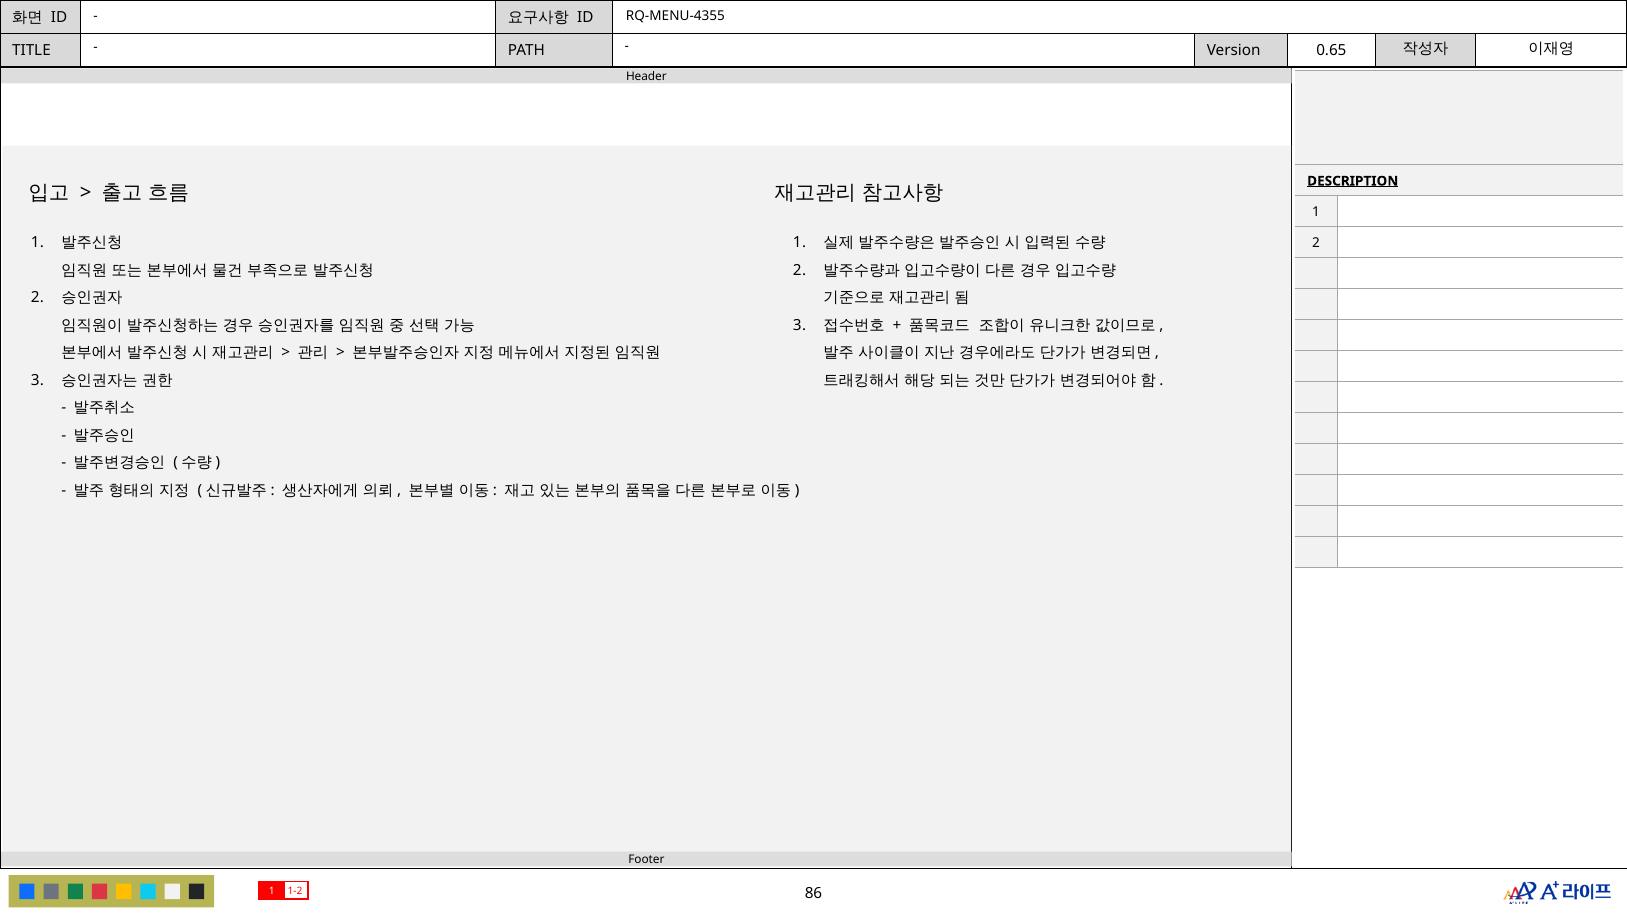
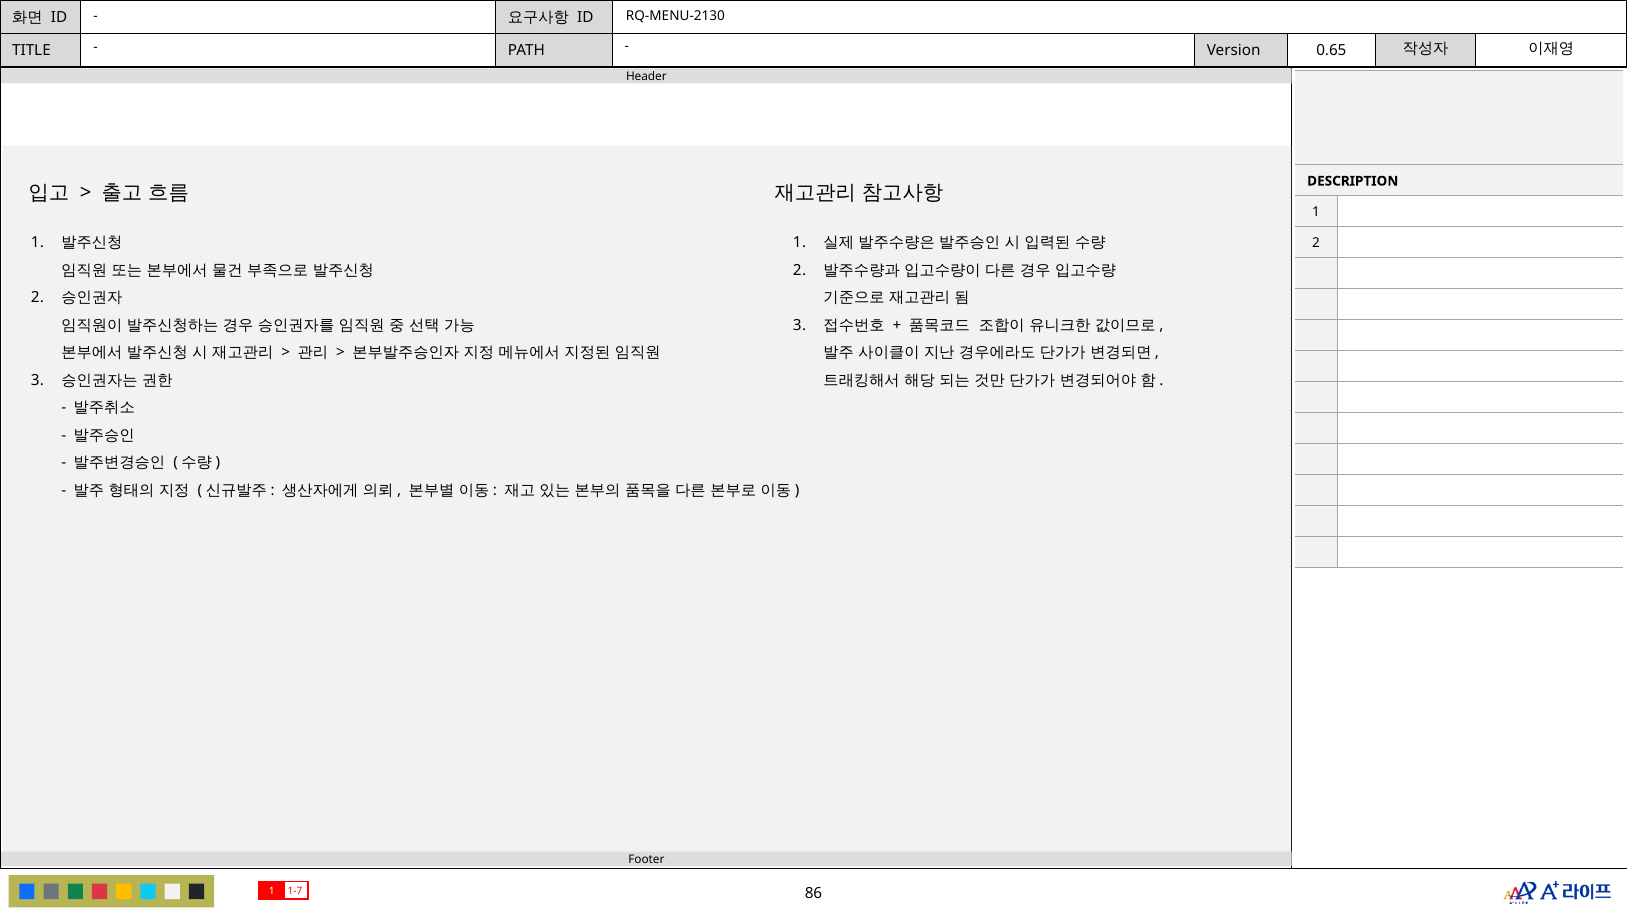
RQ-MENU-4355: RQ-MENU-4355 -> RQ-MENU-2130
DESCRIPTION underline: present -> none
1-2: 1-2 -> 1-7
